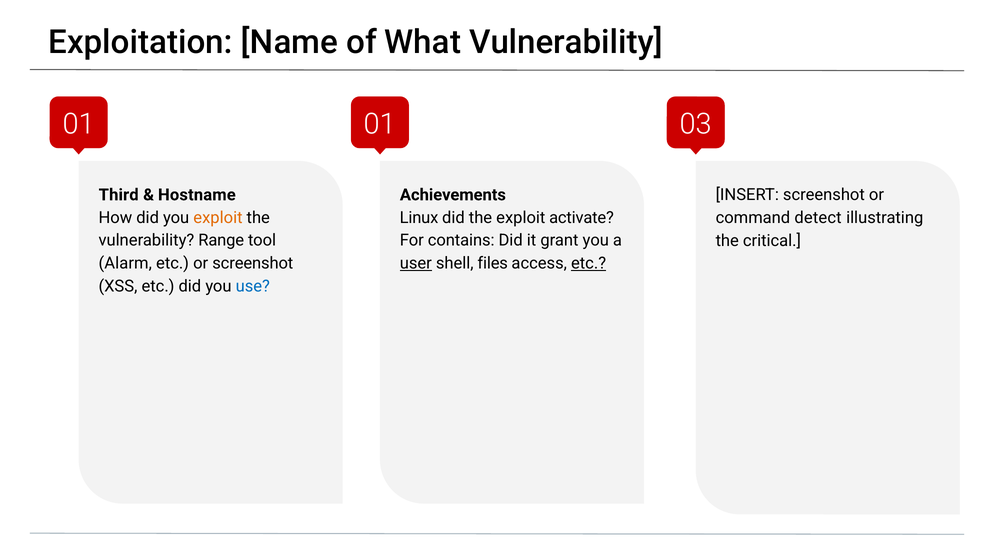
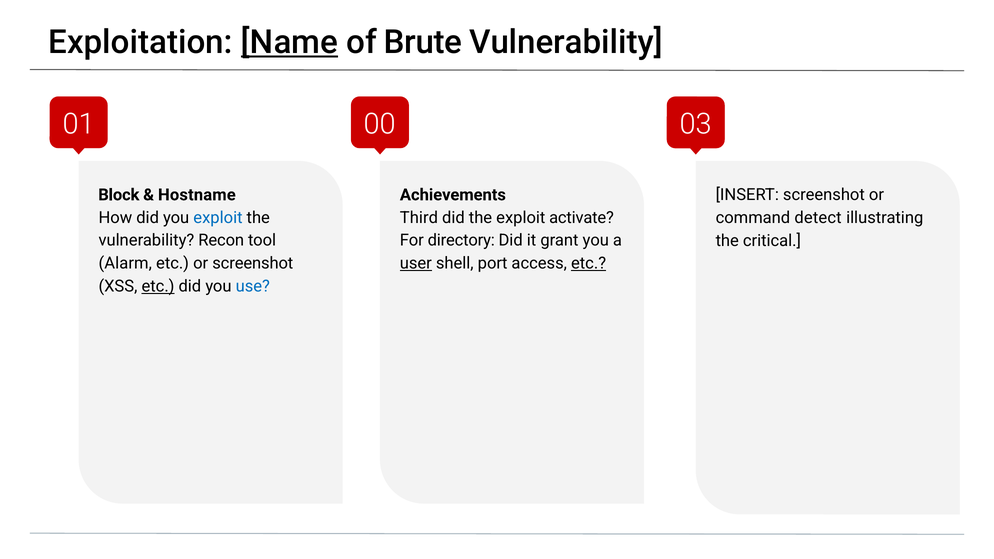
Name underline: none -> present
What: What -> Brute
01 01: 01 -> 00
Third: Third -> Block
exploit at (218, 218) colour: orange -> blue
Linux: Linux -> Third
Range: Range -> Recon
contains: contains -> directory
files: files -> port
etc at (158, 286) underline: none -> present
